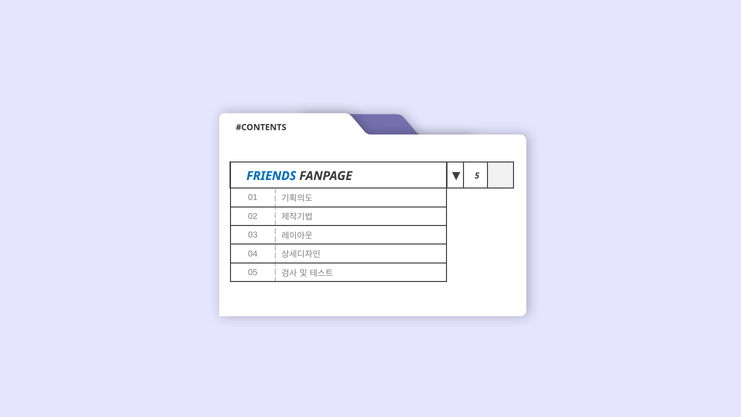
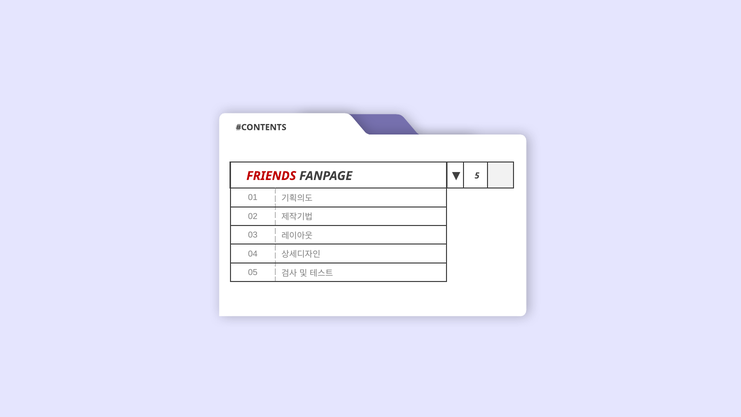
FRIENDS colour: blue -> red
